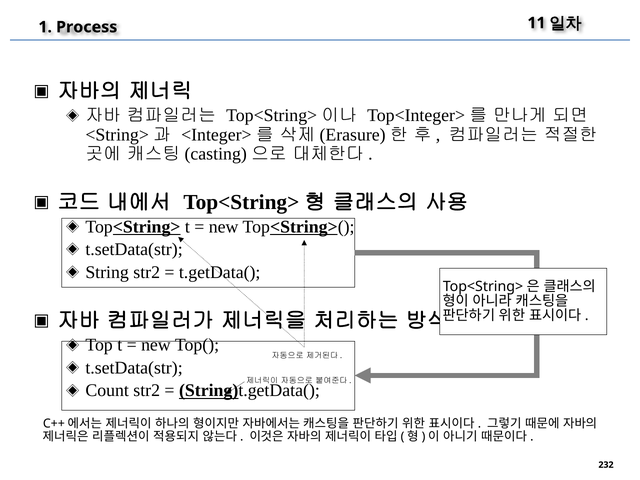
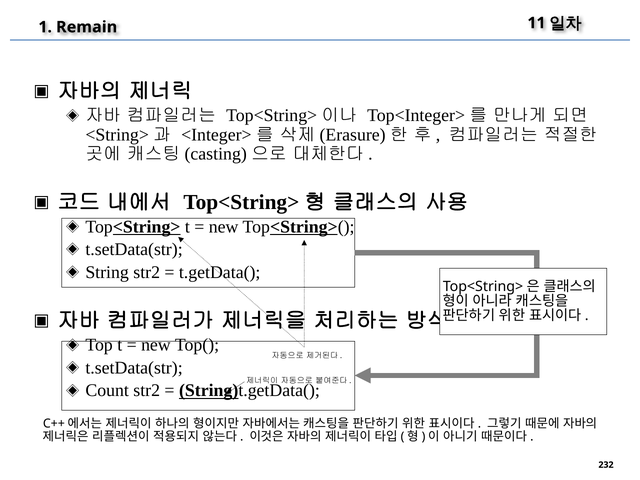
Process: Process -> Remain
